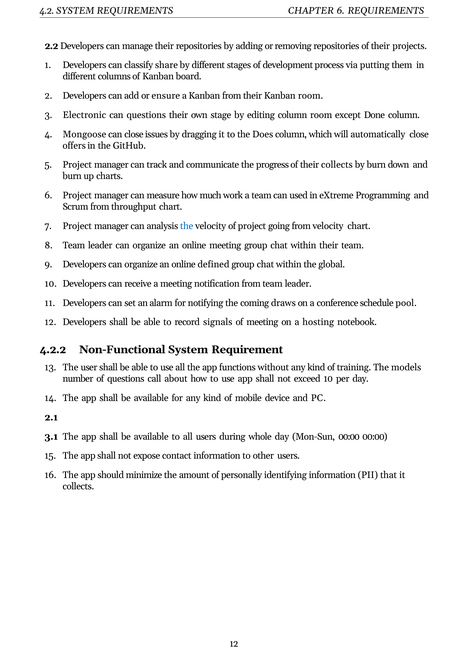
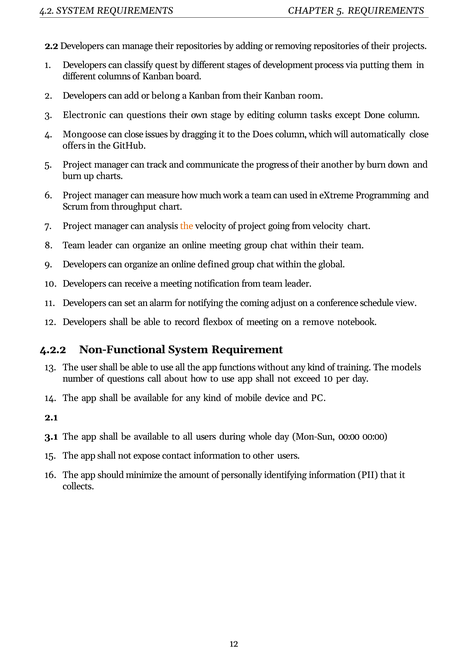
CHAPTER 6: 6 -> 5
share: share -> quest
ensure: ensure -> belong
column room: room -> tasks
their collects: collects -> another
the at (187, 226) colour: blue -> orange
draws: draws -> adjust
pool: pool -> view
signals: signals -> flexbox
hosting: hosting -> remove
